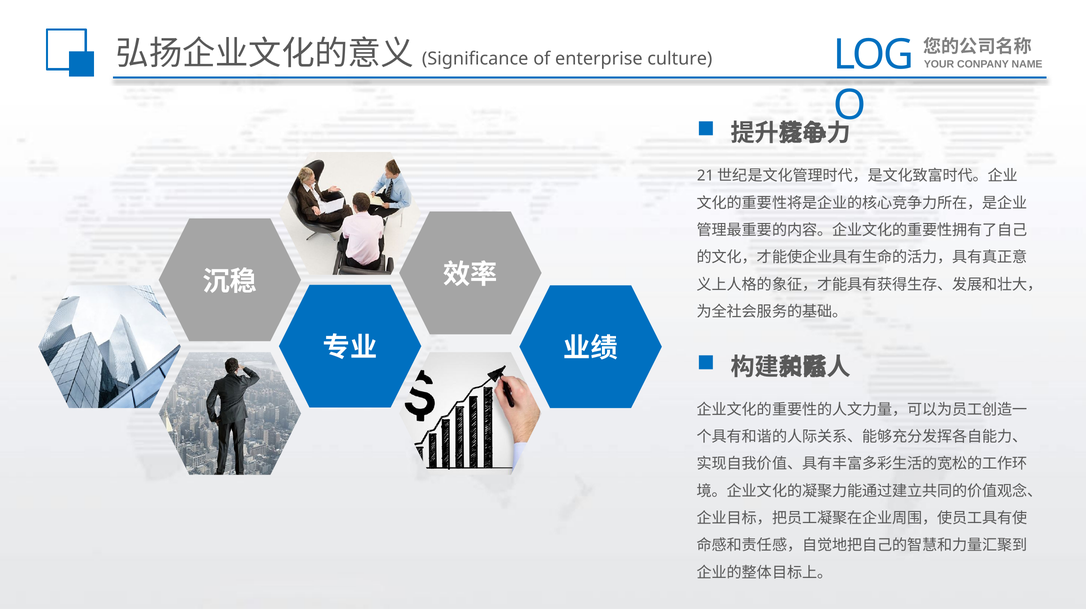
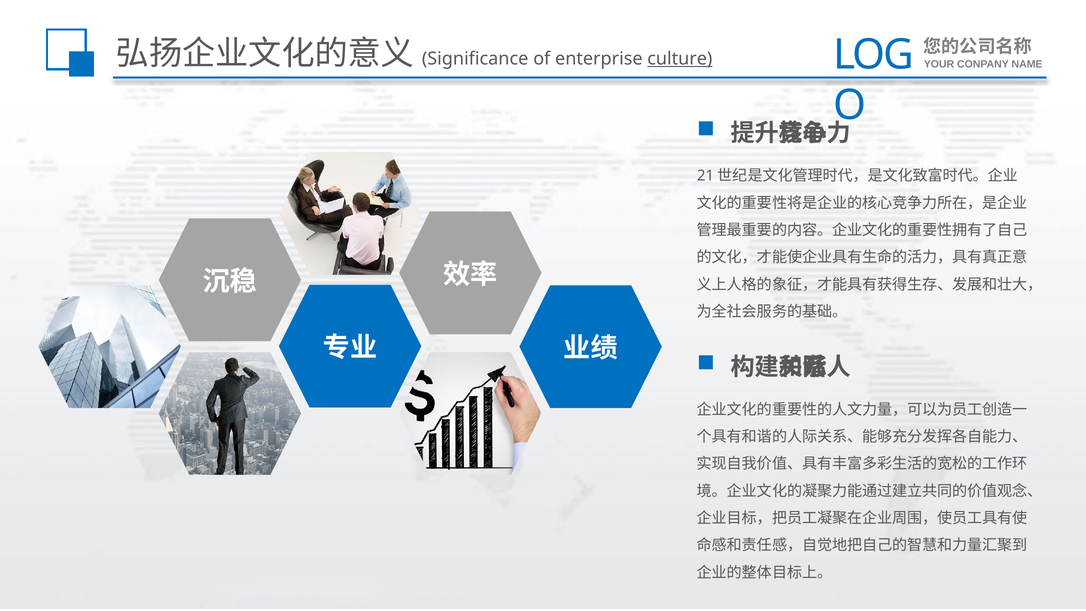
culture underline: none -> present
